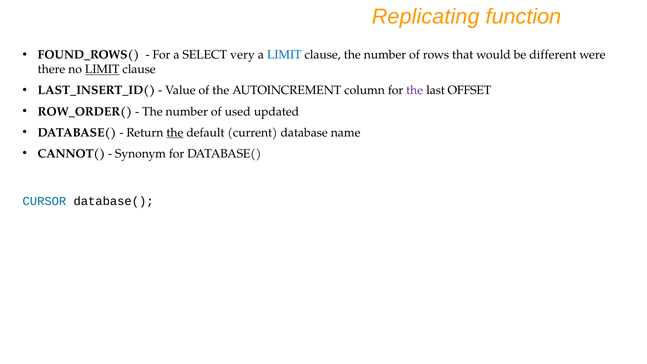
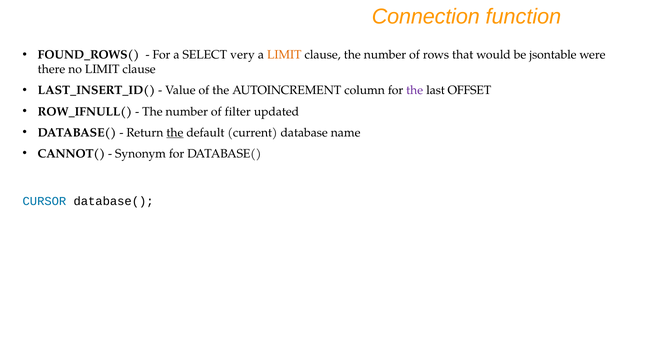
Replicating: Replicating -> Connection
LIMIT at (284, 55) colour: blue -> orange
different: different -> jsontable
LIMIT at (102, 69) underline: present -> none
ROW_ORDER(: ROW_ORDER( -> ROW_IFNULL(
used: used -> filter
